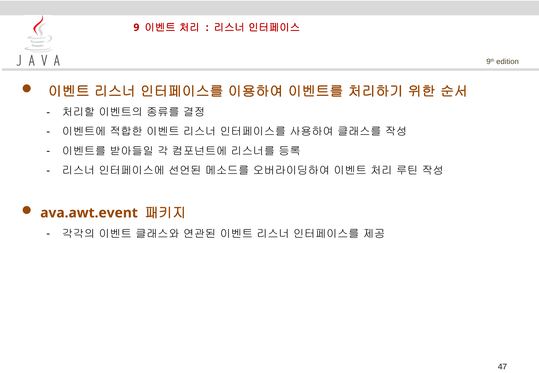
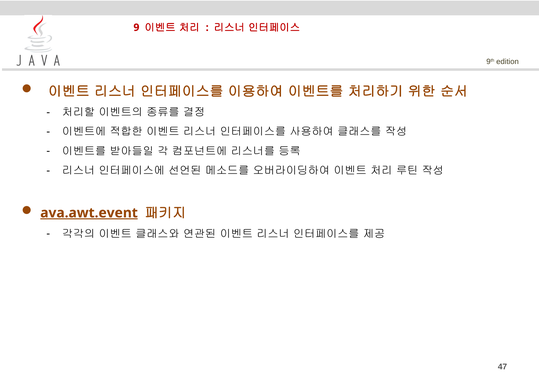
ava.awt.event underline: none -> present
